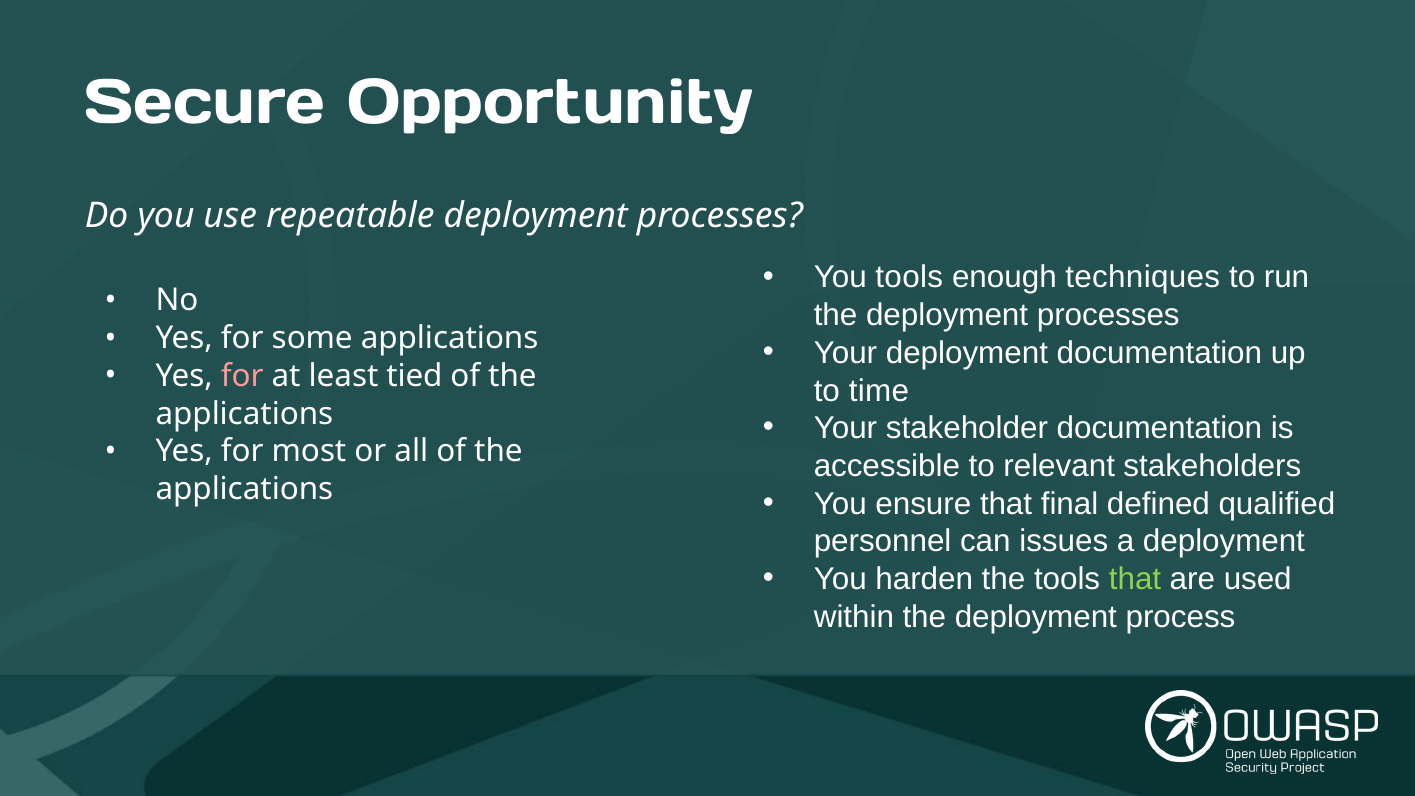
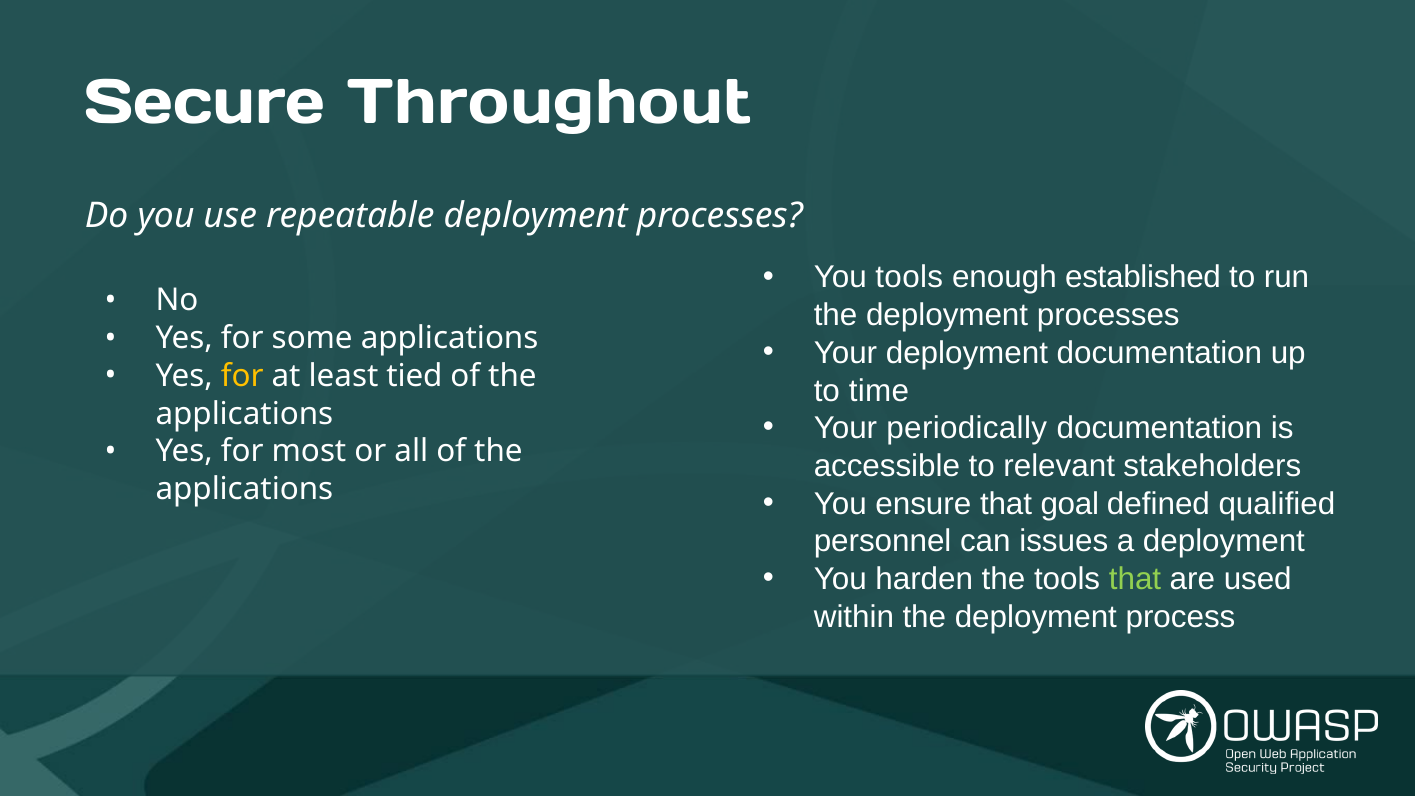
Opportunity: Opportunity -> Throughout
techniques: techniques -> established
for at (242, 376) colour: pink -> yellow
stakeholder: stakeholder -> periodically
final: final -> goal
